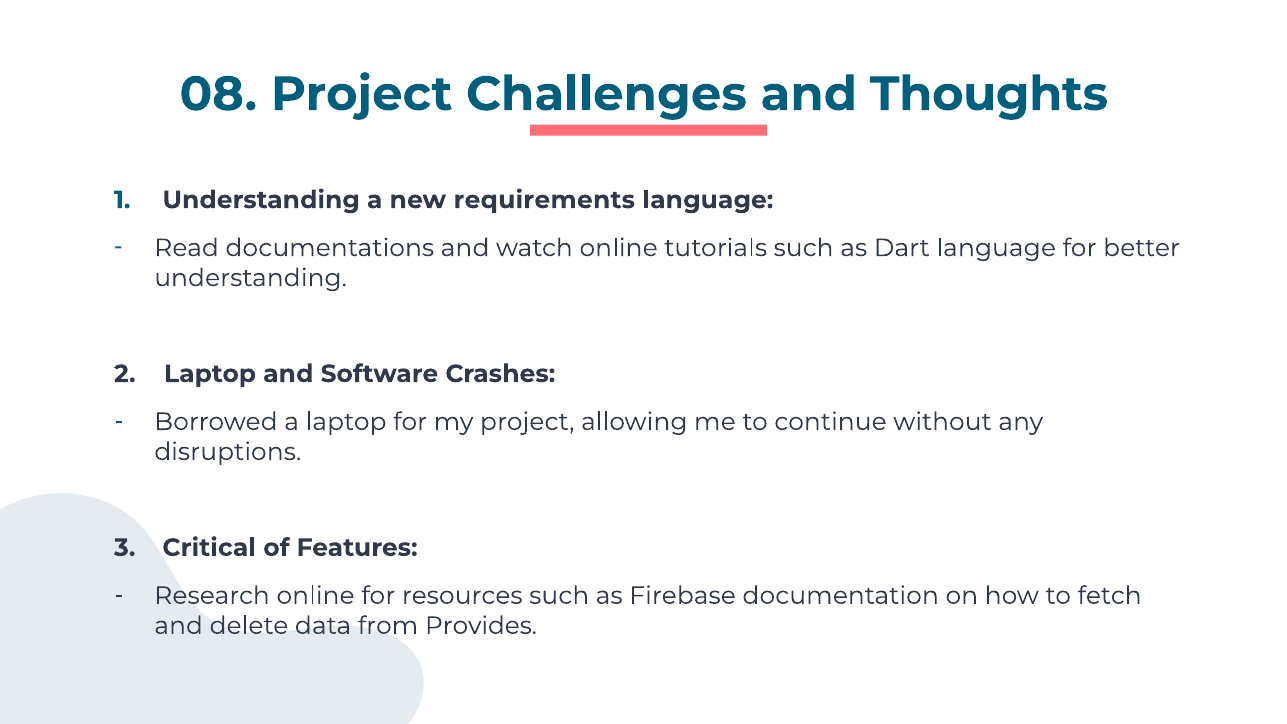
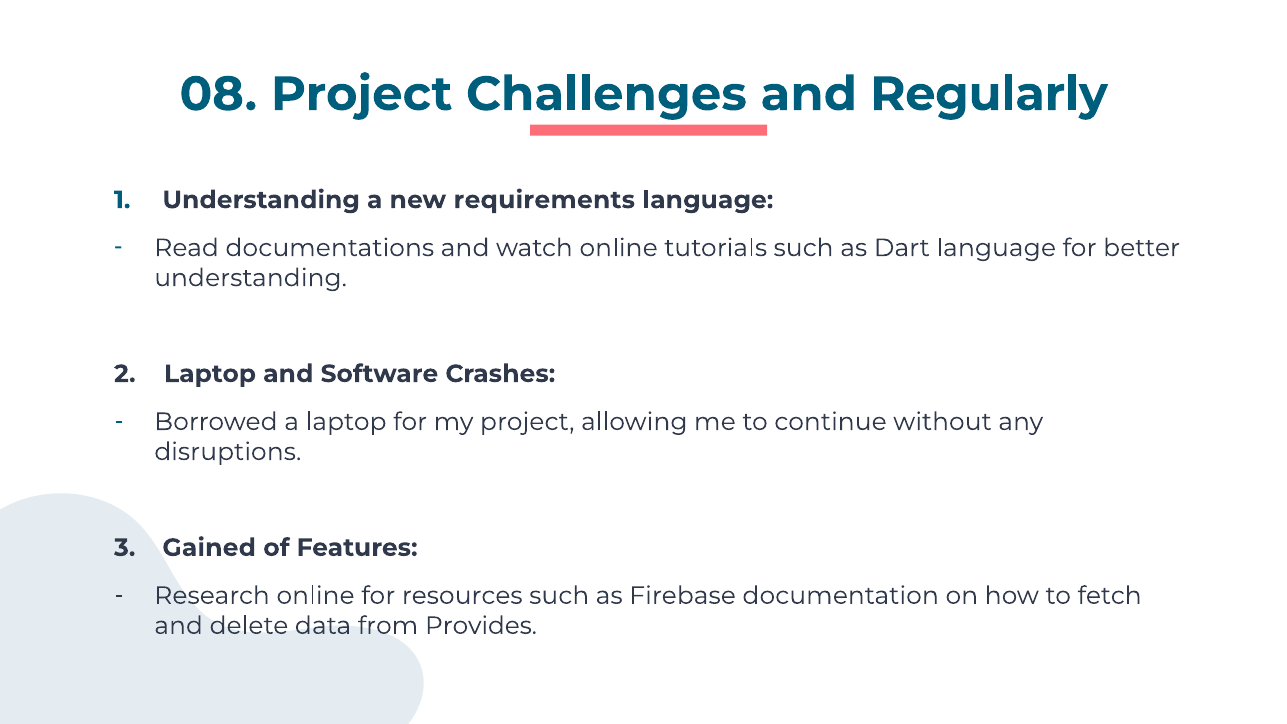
Thoughts: Thoughts -> Regularly
Critical: Critical -> Gained
